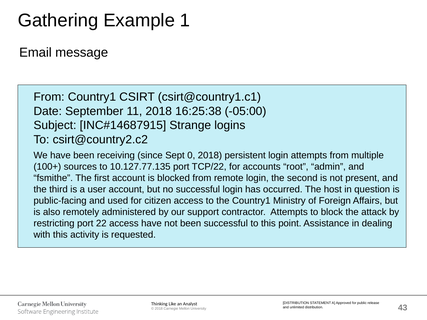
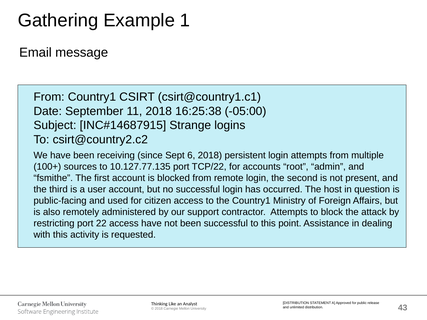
0: 0 -> 6
